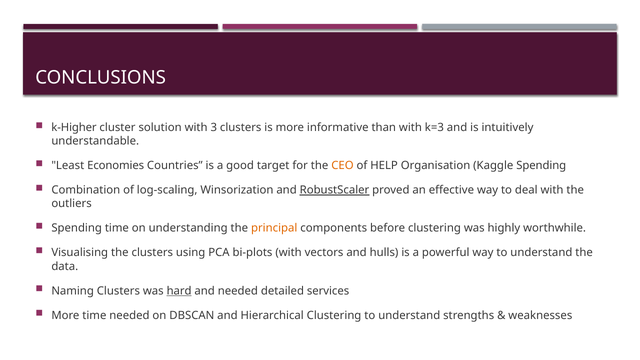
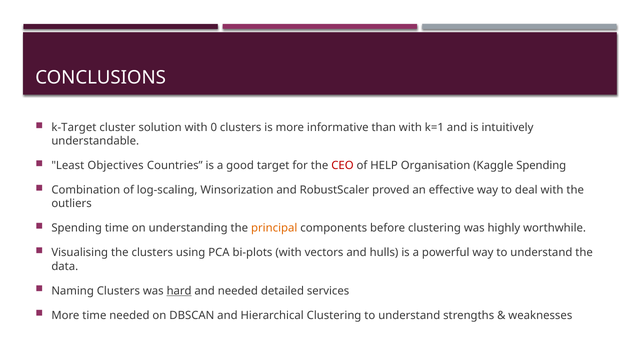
k-Higher: k-Higher -> k-Target
3: 3 -> 0
k=3: k=3 -> k=1
Economies: Economies -> Objectives
CEO colour: orange -> red
RobustScaler underline: present -> none
